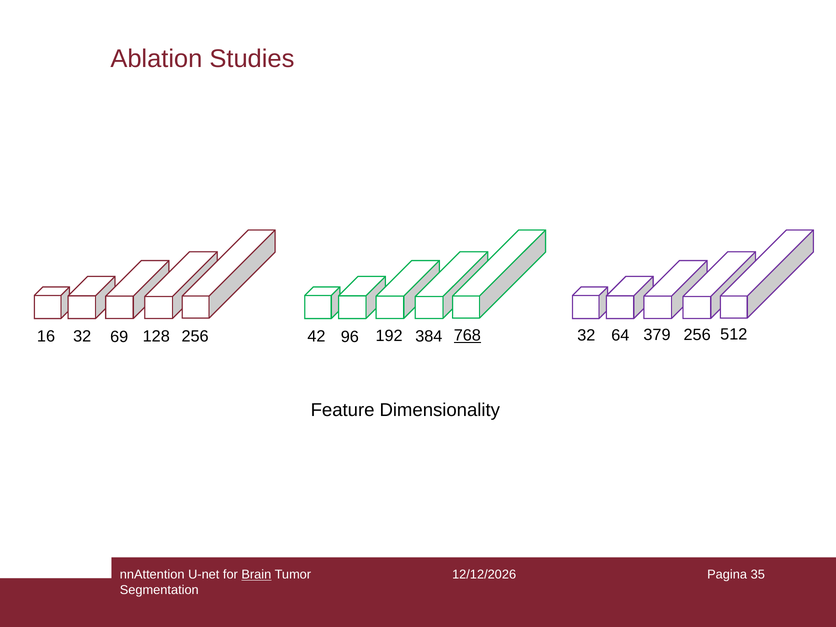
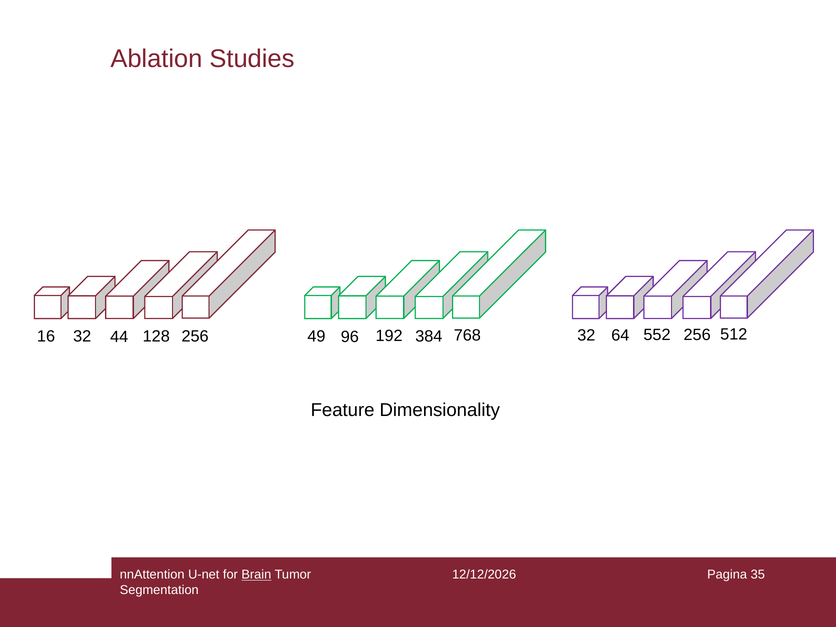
69: 69 -> 44
42: 42 -> 49
768 underline: present -> none
379: 379 -> 552
